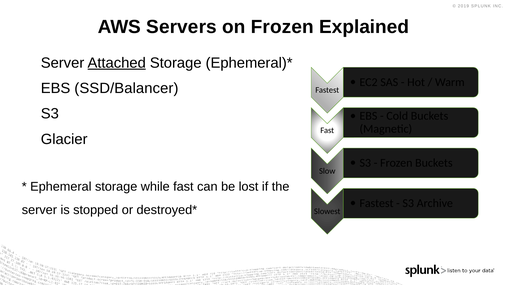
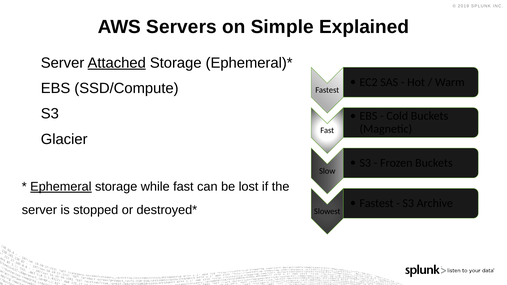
on Frozen: Frozen -> Simple
SSD/Balancer: SSD/Balancer -> SSD/Compute
Ephemeral underline: none -> present
